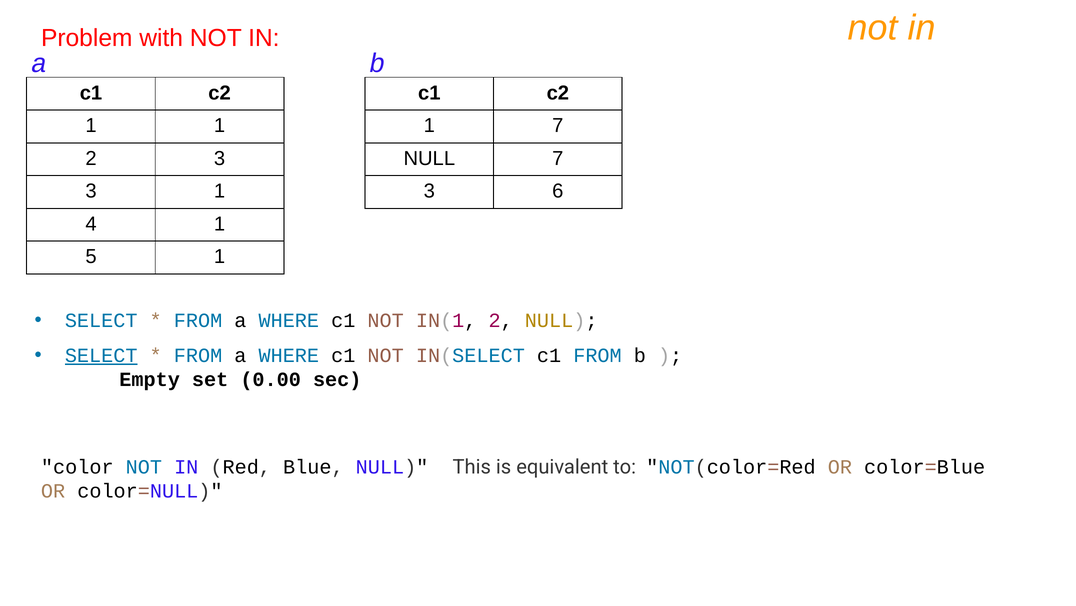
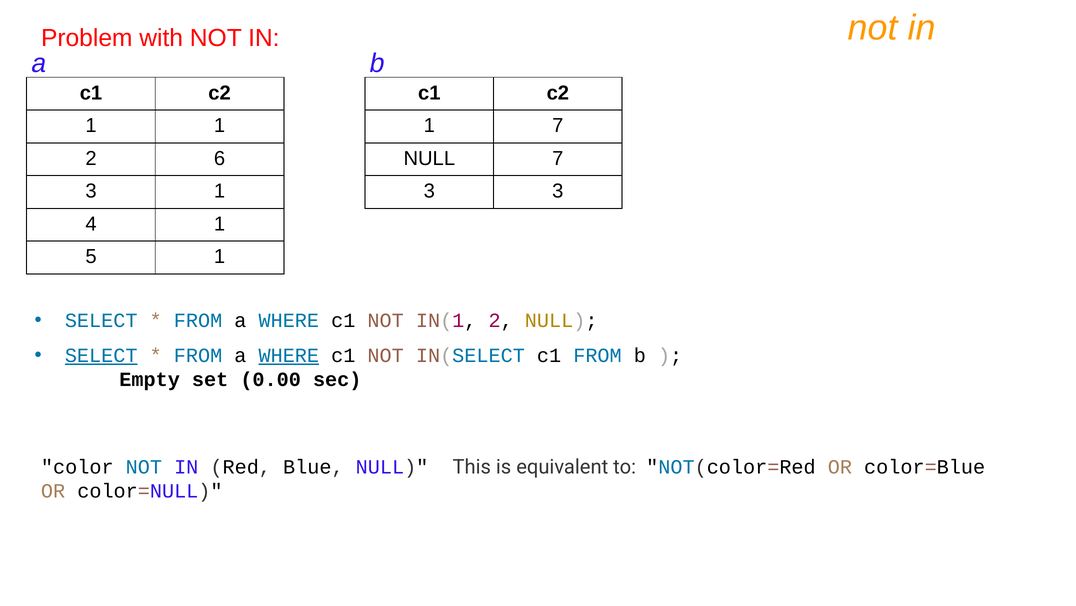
2 3: 3 -> 6
3 6: 6 -> 3
WHERE at (289, 355) underline: none -> present
